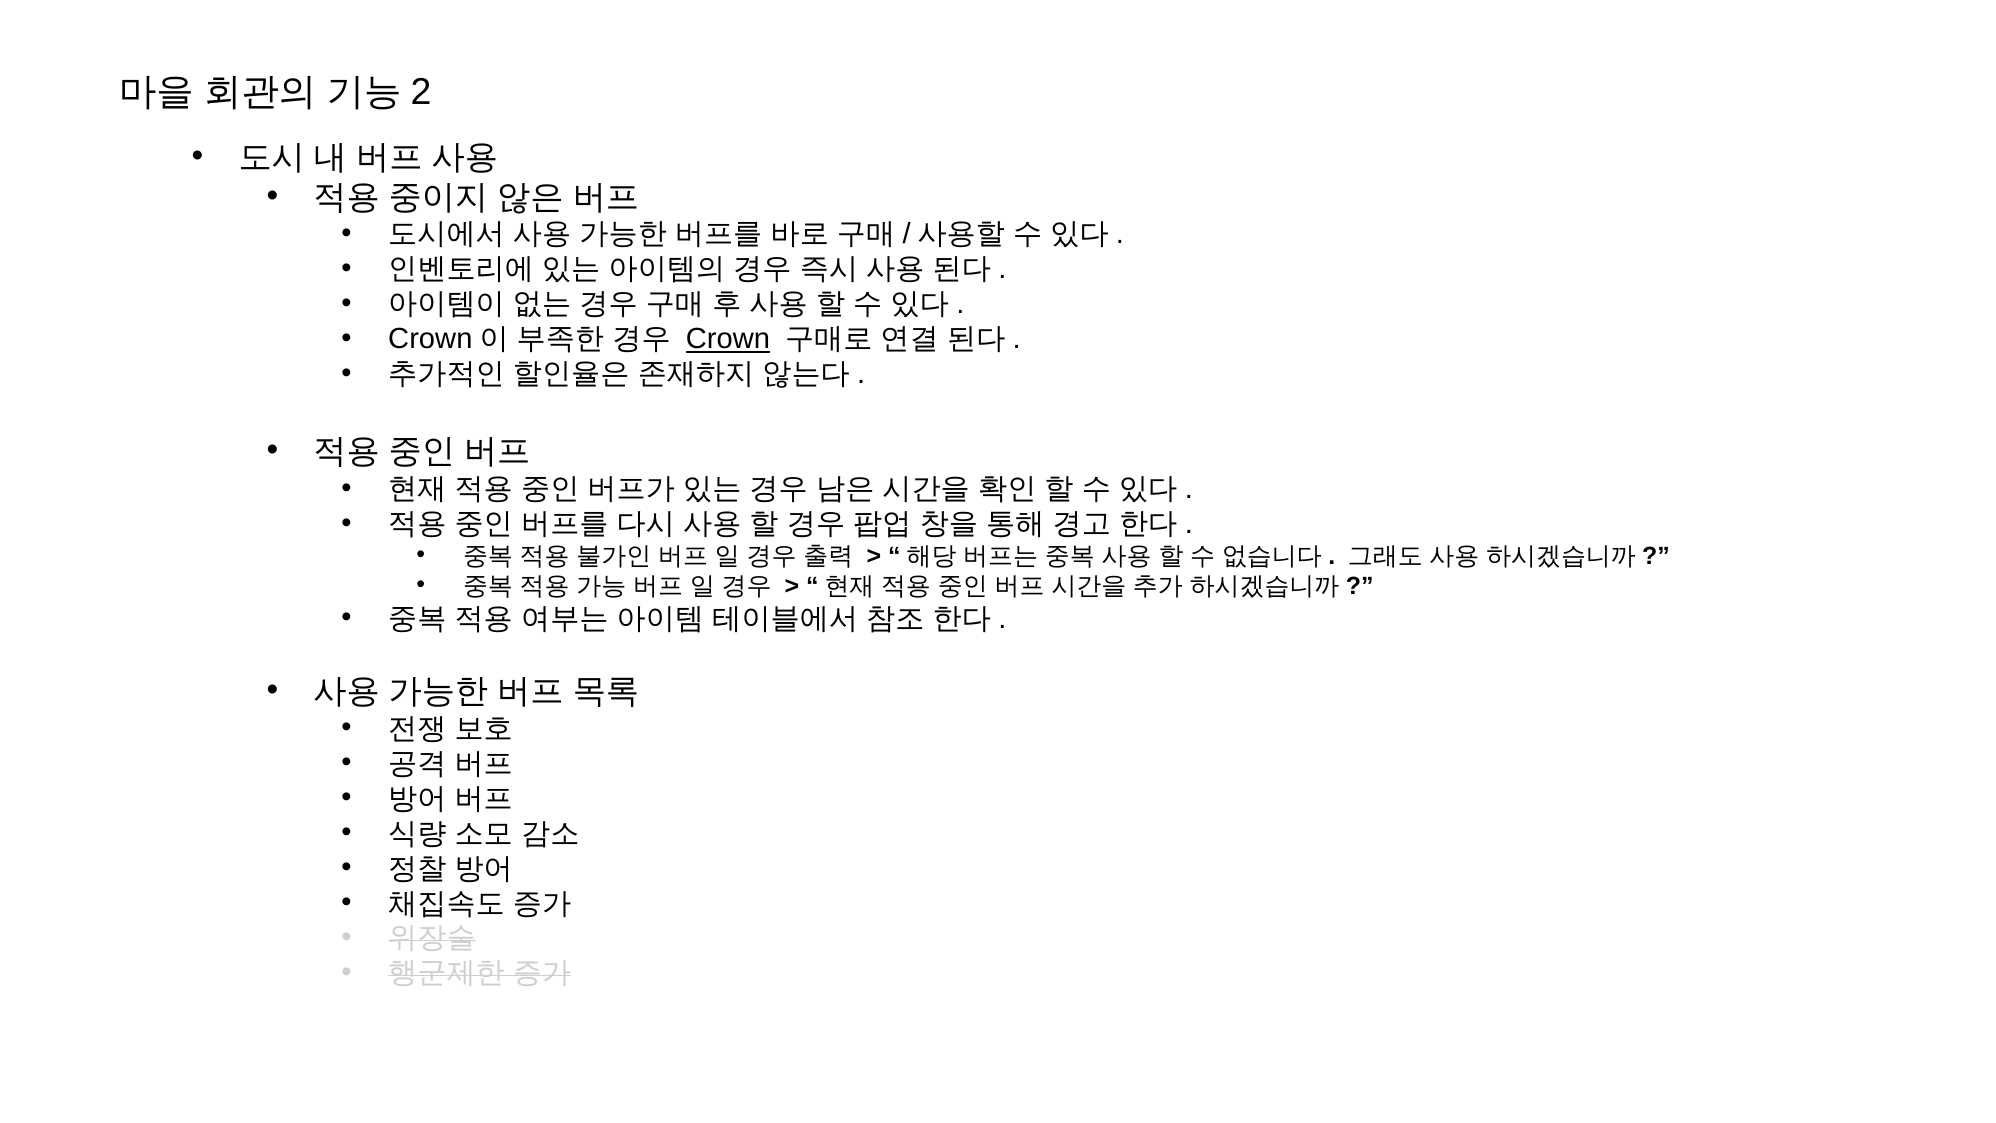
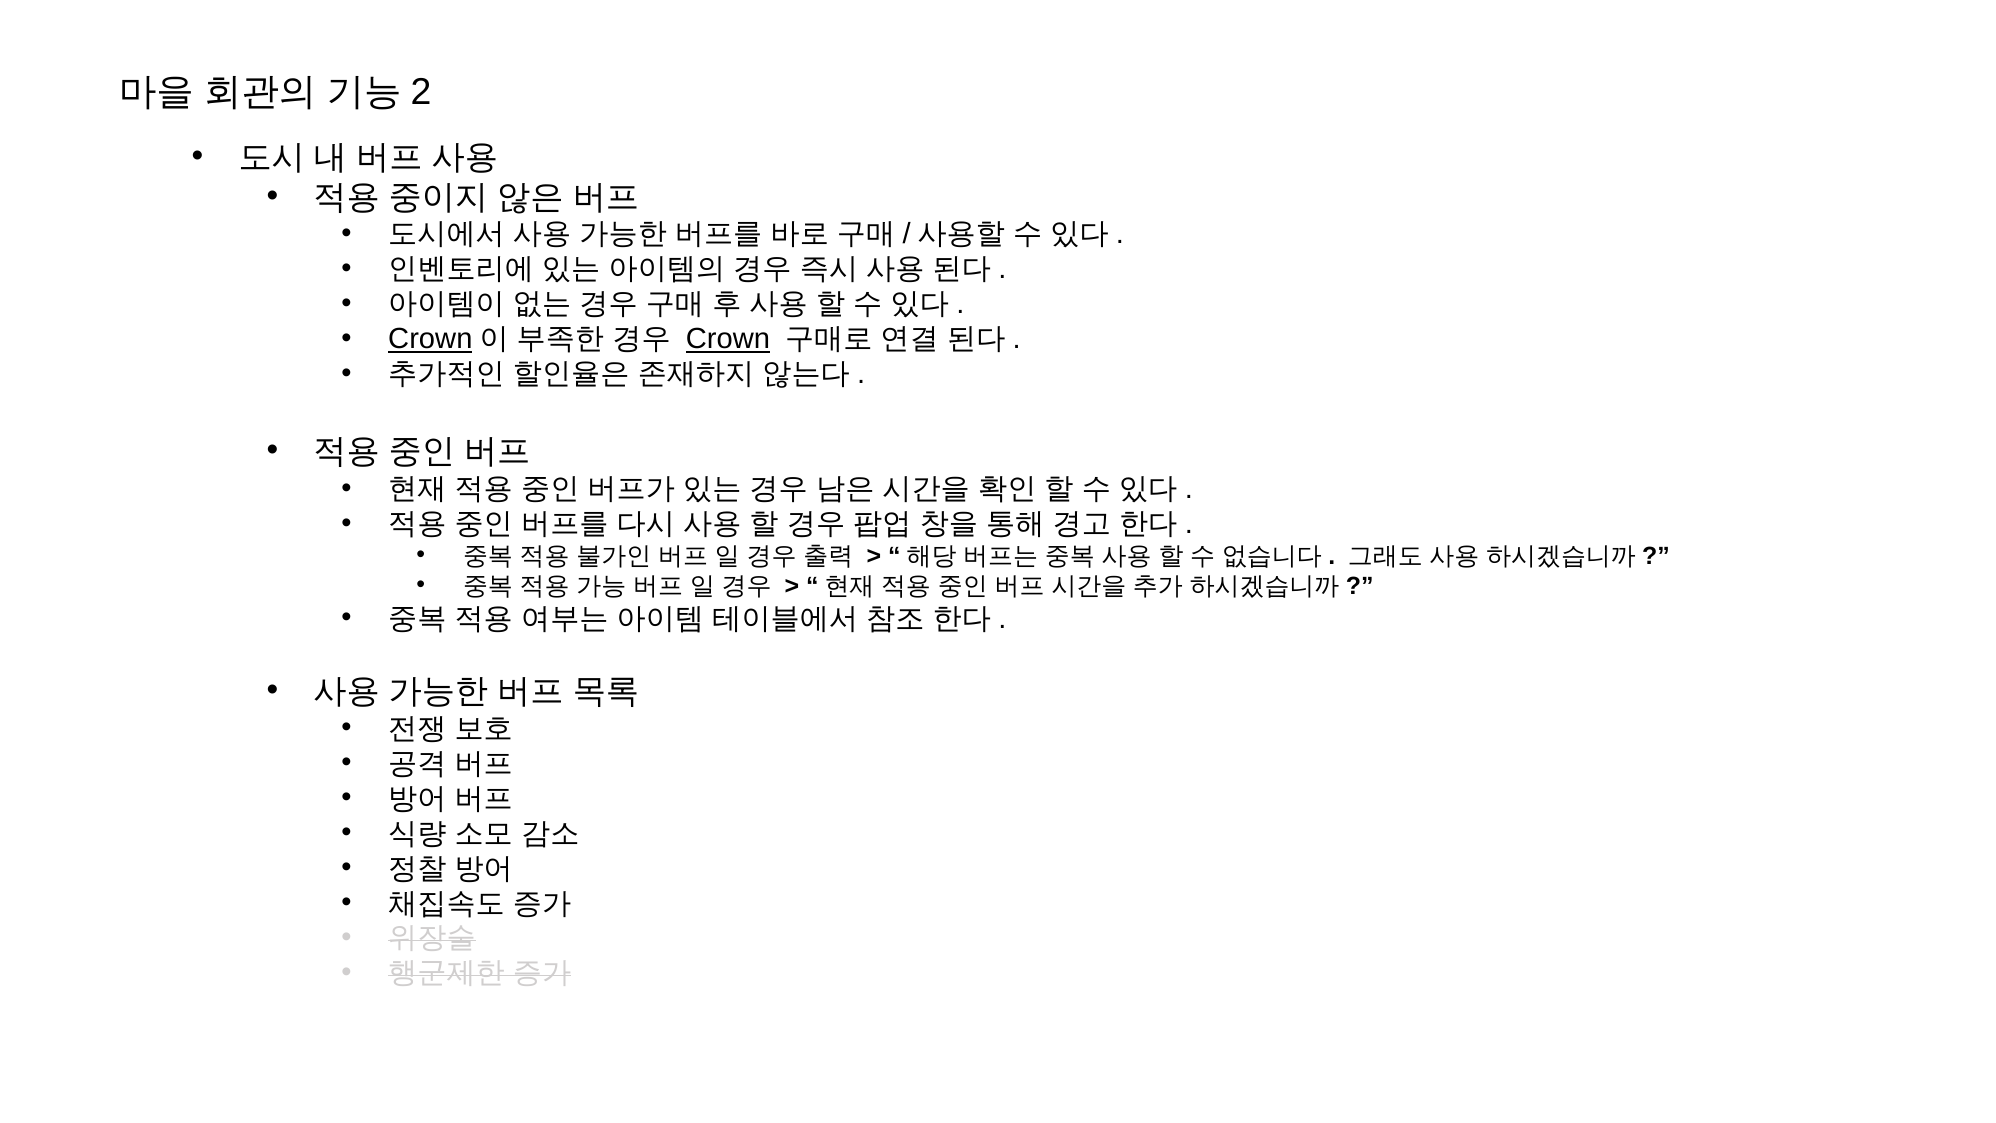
Crown at (430, 339) underline: none -> present
